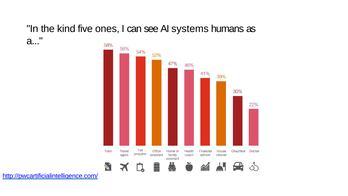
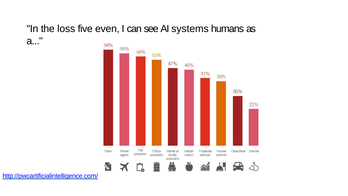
kind: kind -> loss
ones: ones -> even
